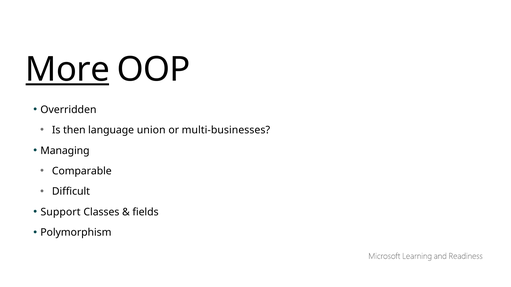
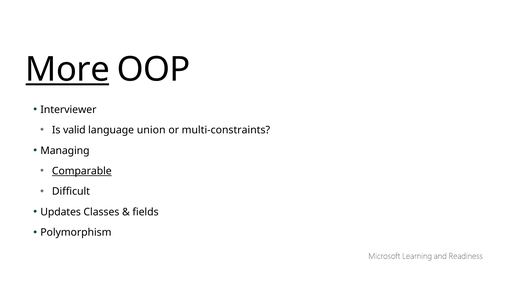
Overridden: Overridden -> Interviewer
then: then -> valid
multi-businesses: multi-businesses -> multi-constraints
Comparable underline: none -> present
Support: Support -> Updates
